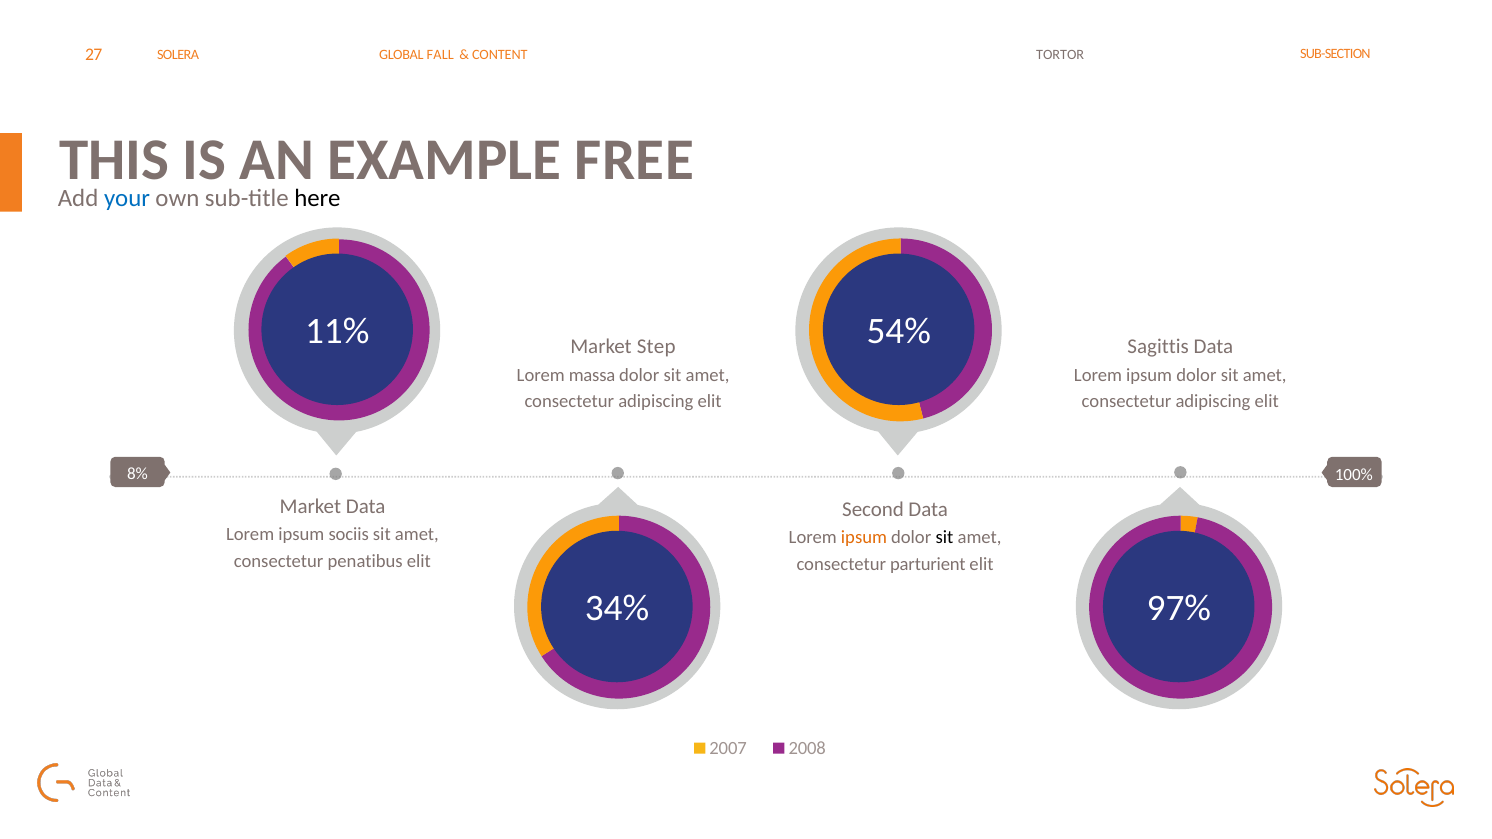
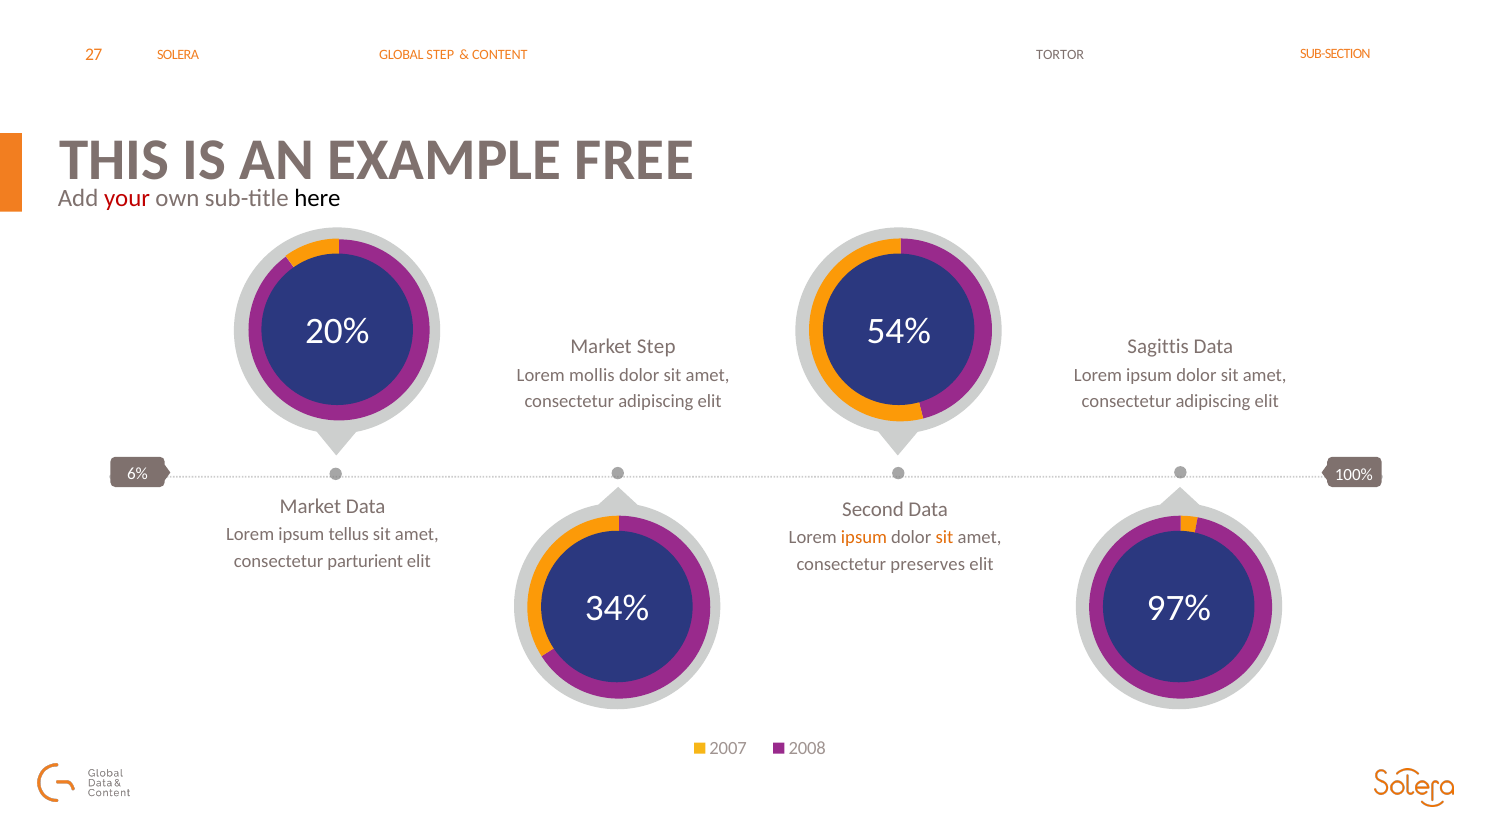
FALL at (440, 55): FALL -> STEP
your colour: blue -> red
11%: 11% -> 20%
massa: massa -> mollis
8%: 8% -> 6%
sociis: sociis -> tellus
sit at (944, 538) colour: black -> orange
penatibus: penatibus -> parturient
parturient: parturient -> preserves
